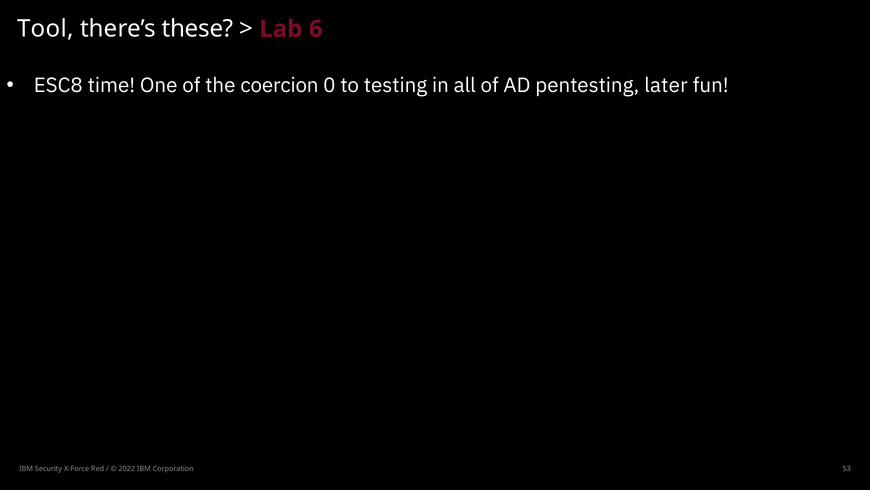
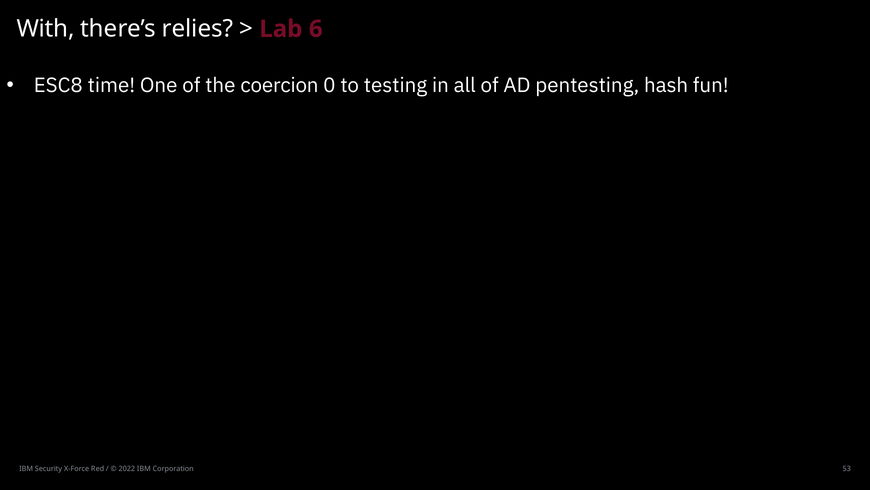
Tool: Tool -> With
these: these -> relies
later: later -> hash
